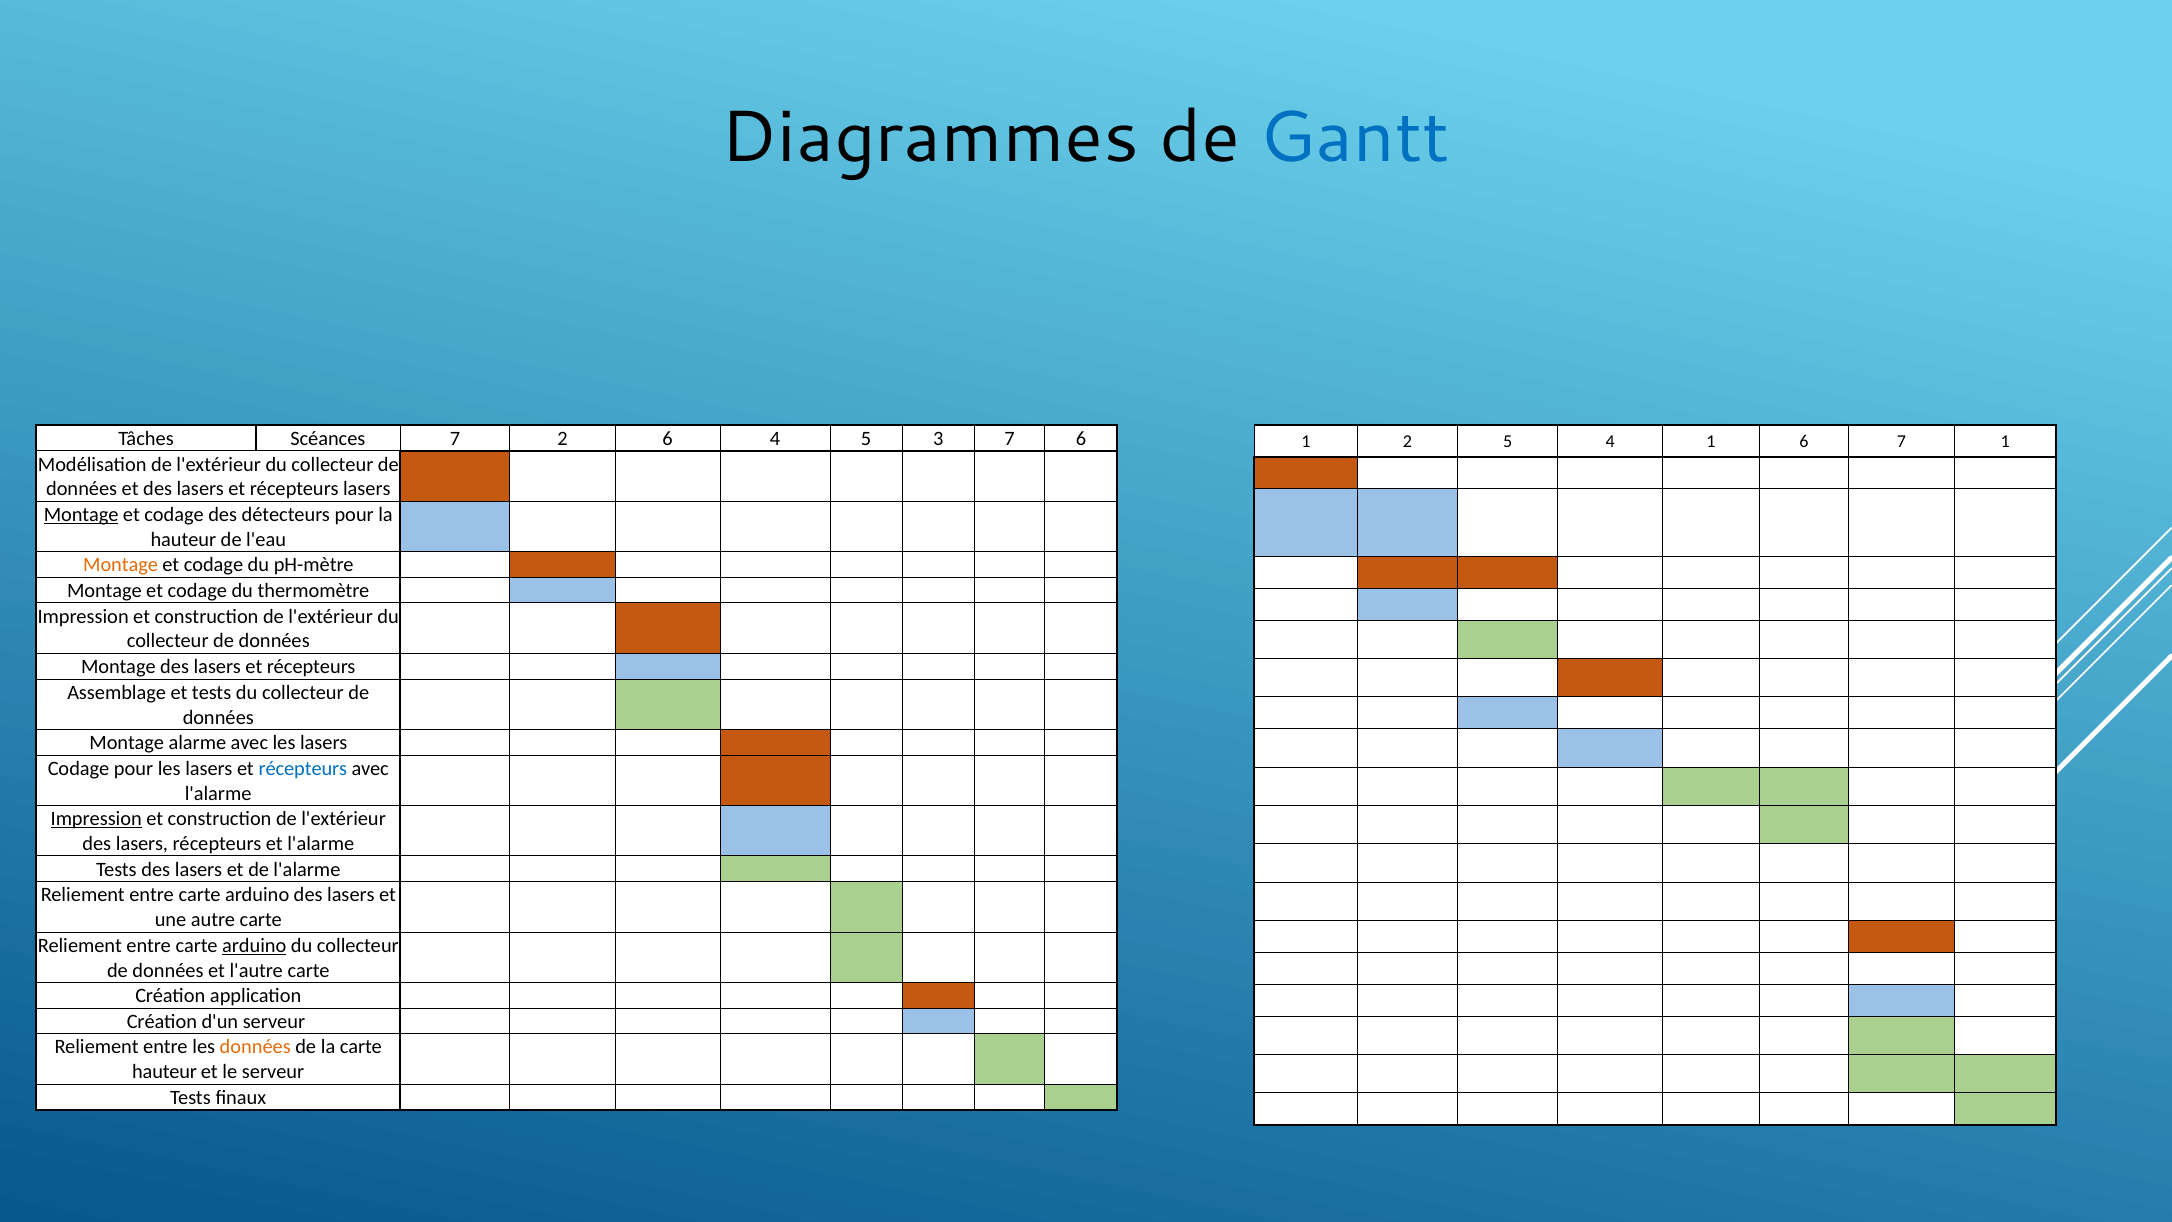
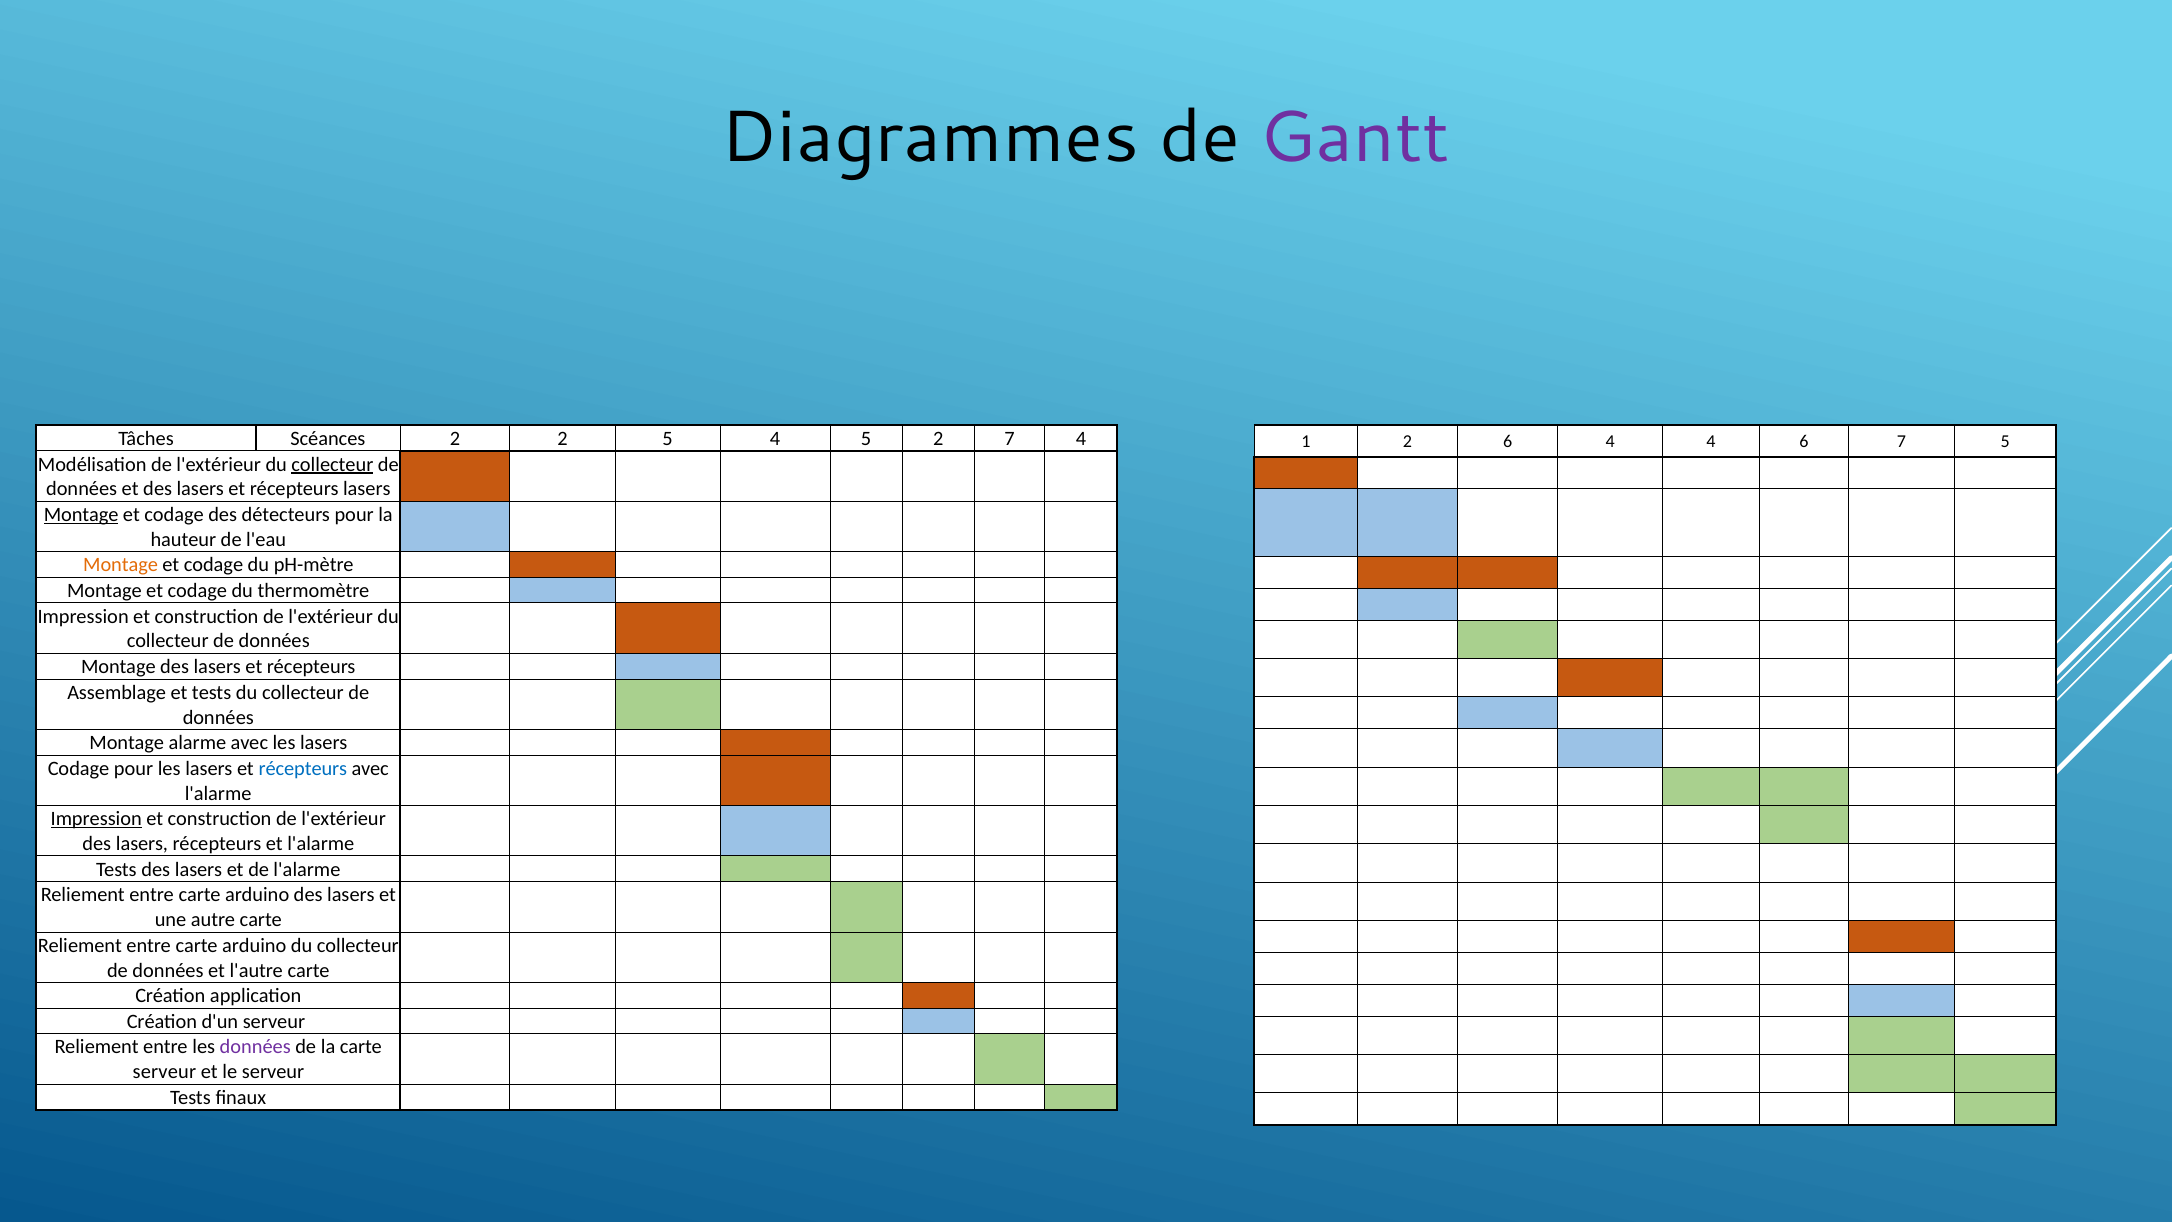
Gantt colour: blue -> purple
Scéances 7: 7 -> 2
2 6: 6 -> 5
5 3: 3 -> 2
7 6: 6 -> 4
2 5: 5 -> 6
4 1: 1 -> 4
7 1: 1 -> 5
collecteur at (332, 464) underline: none -> present
arduino at (254, 945) underline: present -> none
données at (255, 1047) colour: orange -> purple
hauteur at (165, 1072): hauteur -> serveur
